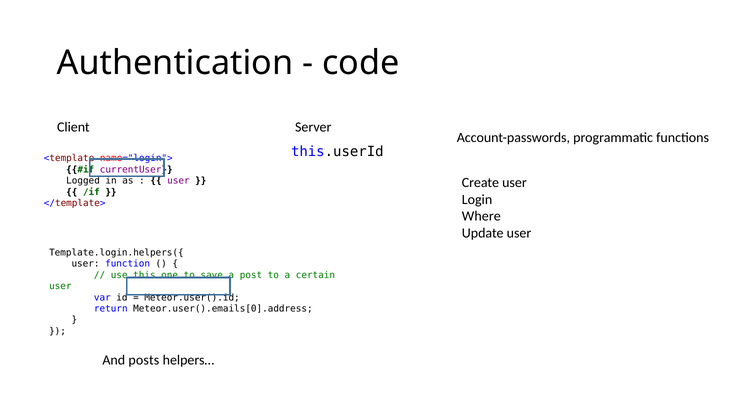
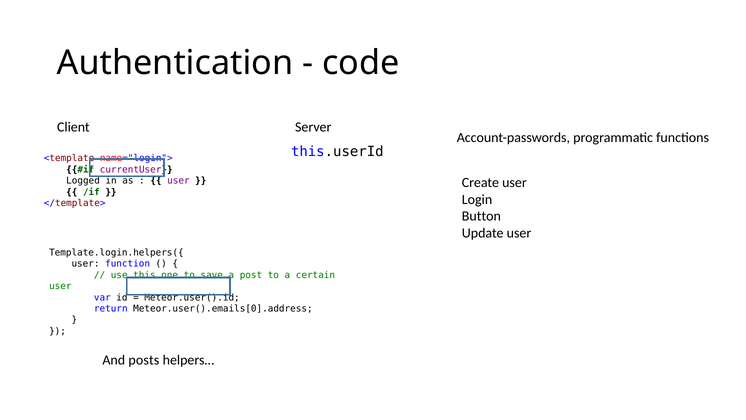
Where: Where -> Button
